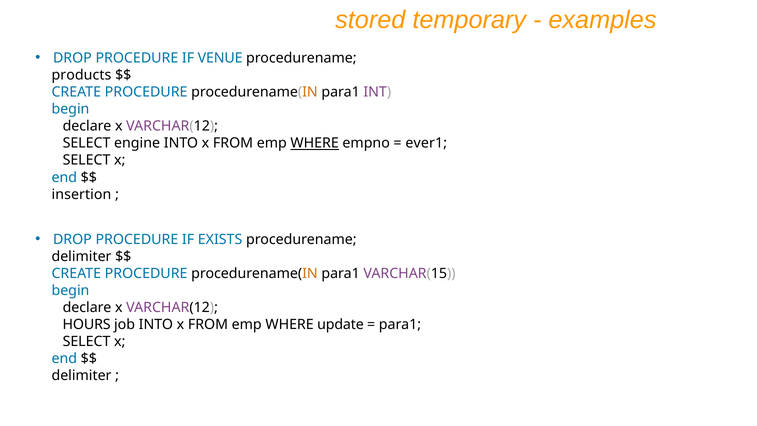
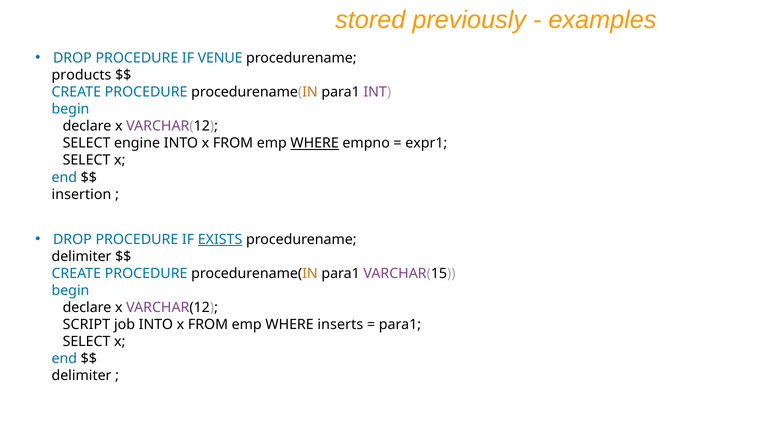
temporary: temporary -> previously
ever1: ever1 -> expr1
EXISTS underline: none -> present
HOURS: HOURS -> SCRIPT
update: update -> inserts
